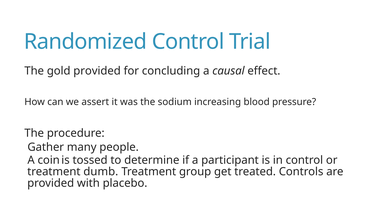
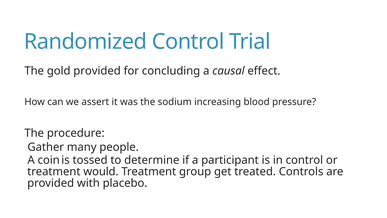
dumb: dumb -> would
